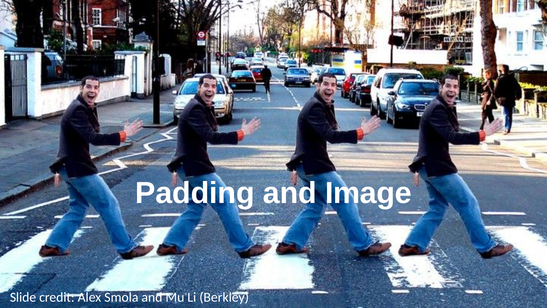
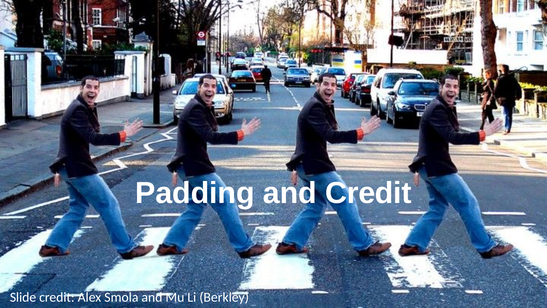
and Image: Image -> Credit
